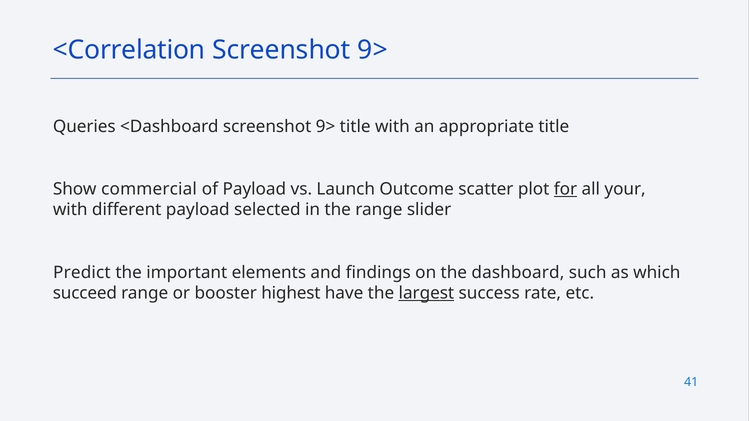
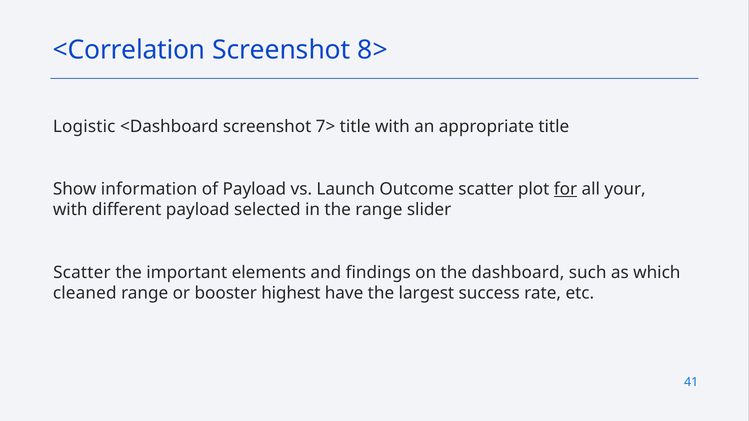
9> at (373, 50): 9> -> 8>
Queries: Queries -> Logistic
<Dashboard screenshot 9>: 9> -> 7>
commercial: commercial -> information
Predict at (82, 273): Predict -> Scatter
succeed: succeed -> cleaned
largest underline: present -> none
